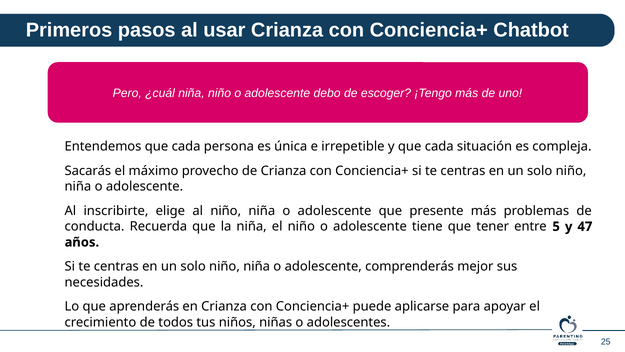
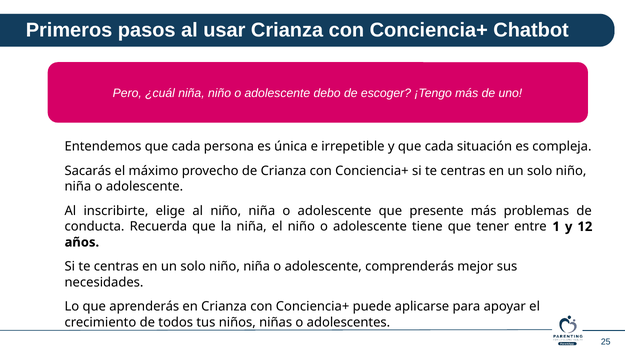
5: 5 -> 1
47: 47 -> 12
